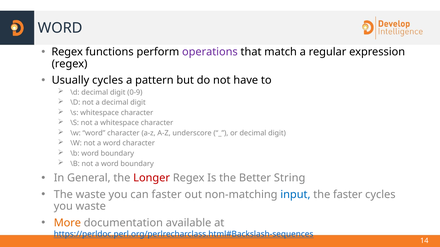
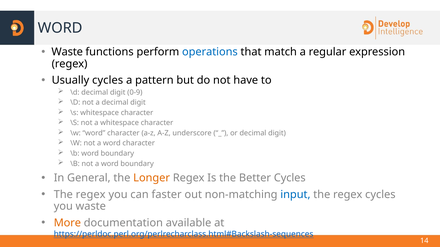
Regex at (67, 52): Regex -> Waste
operations colour: purple -> blue
Longer colour: red -> orange
Better String: String -> Cycles
waste at (91, 195): waste -> regex
faster at (348, 195): faster -> regex
